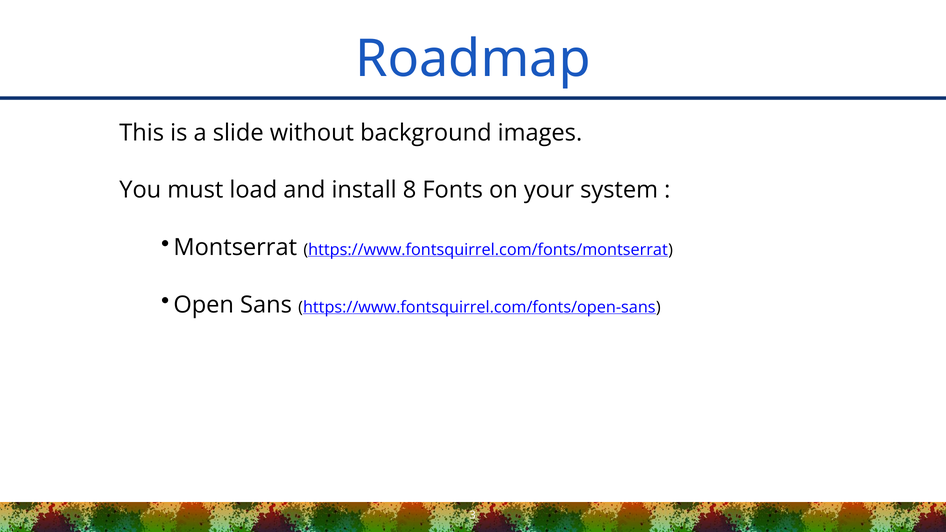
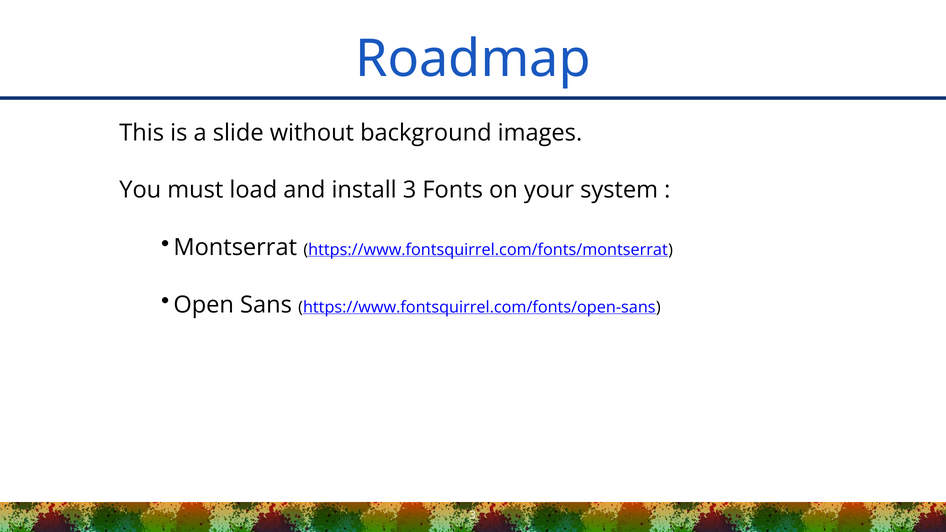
install 8: 8 -> 3
